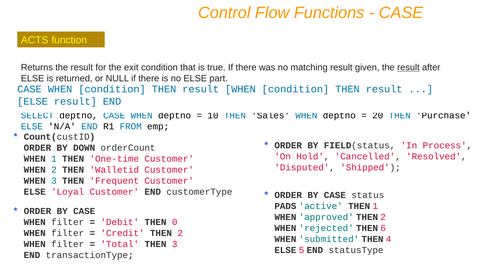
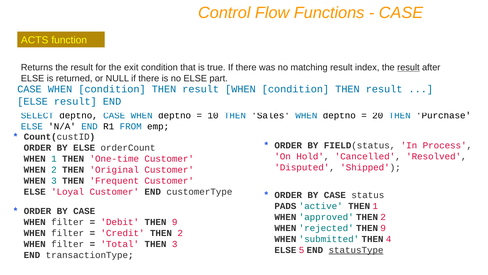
given: given -> index
BY DOWN: DOWN -> ELSE
Walletid: Walletid -> Original
Debit THEN 0: 0 -> 9
rejected THEN 6: 6 -> 9
statusType underline: none -> present
